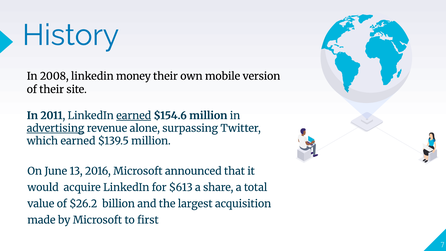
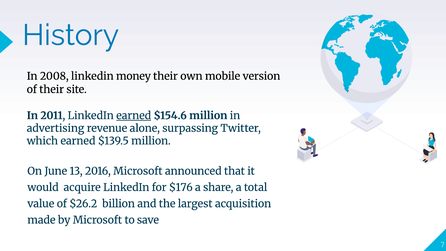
advertising underline: present -> none
$613: $613 -> $176
first: first -> save
